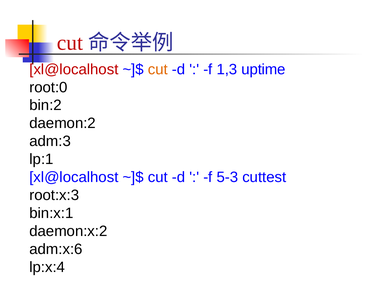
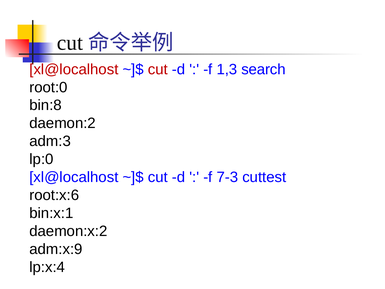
cut at (70, 43) colour: red -> black
cut at (158, 69) colour: orange -> red
uptime: uptime -> search
bin:2: bin:2 -> bin:8
lp:1: lp:1 -> lp:0
5-3: 5-3 -> 7-3
root:x:3: root:x:3 -> root:x:6
adm:x:6: adm:x:6 -> adm:x:9
